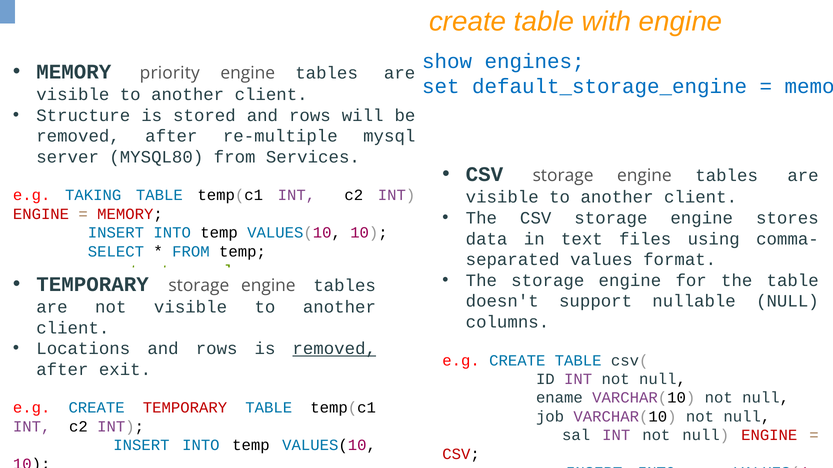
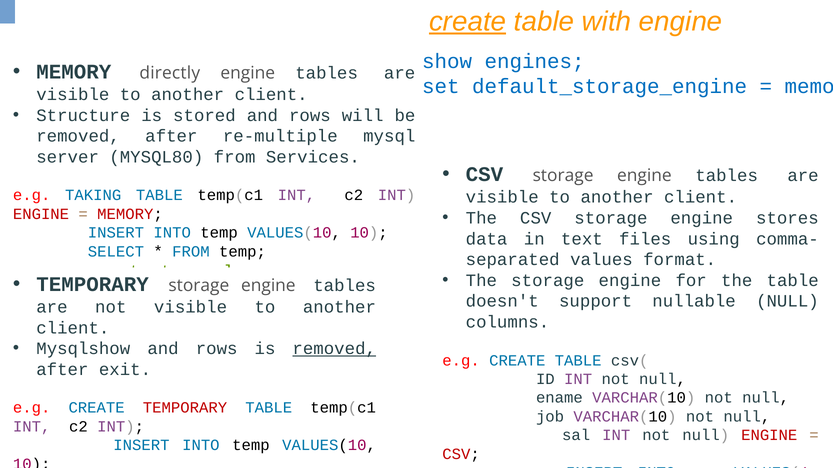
create at (468, 22) underline: none -> present
priority: priority -> directly
Locations: Locations -> Mysqlshow
